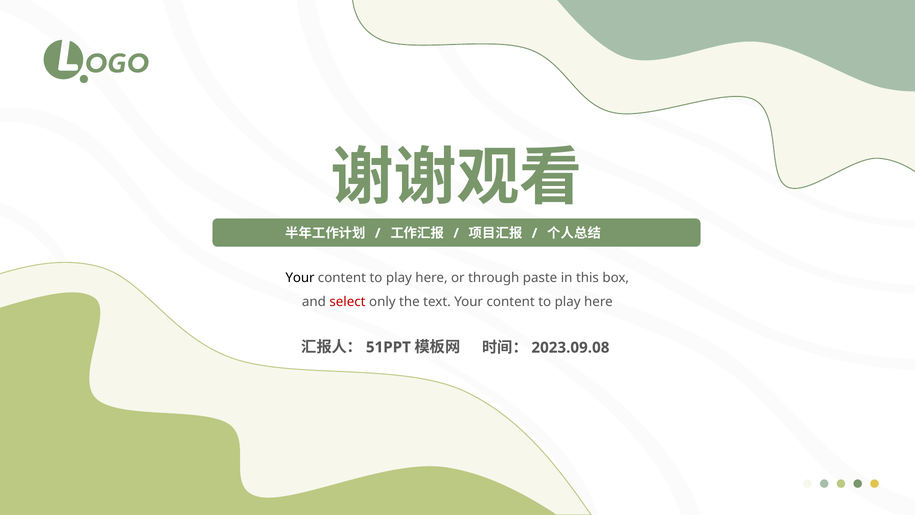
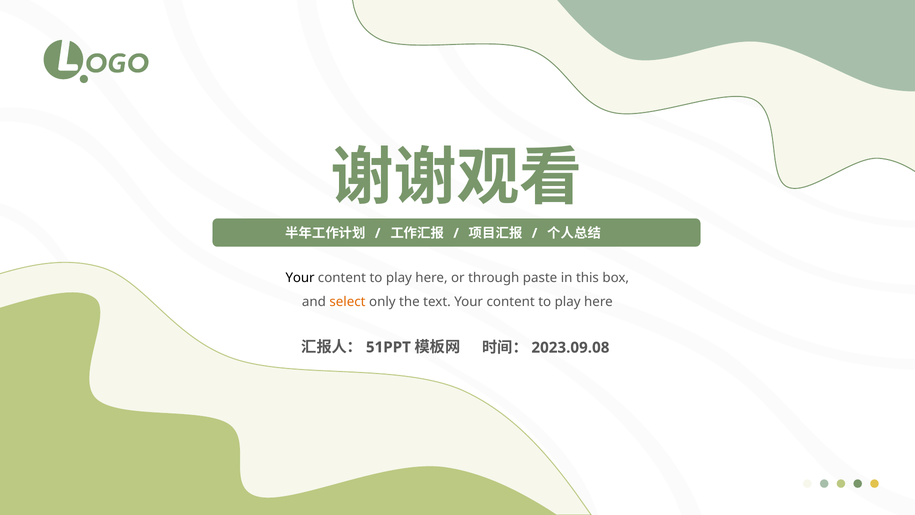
select colour: red -> orange
